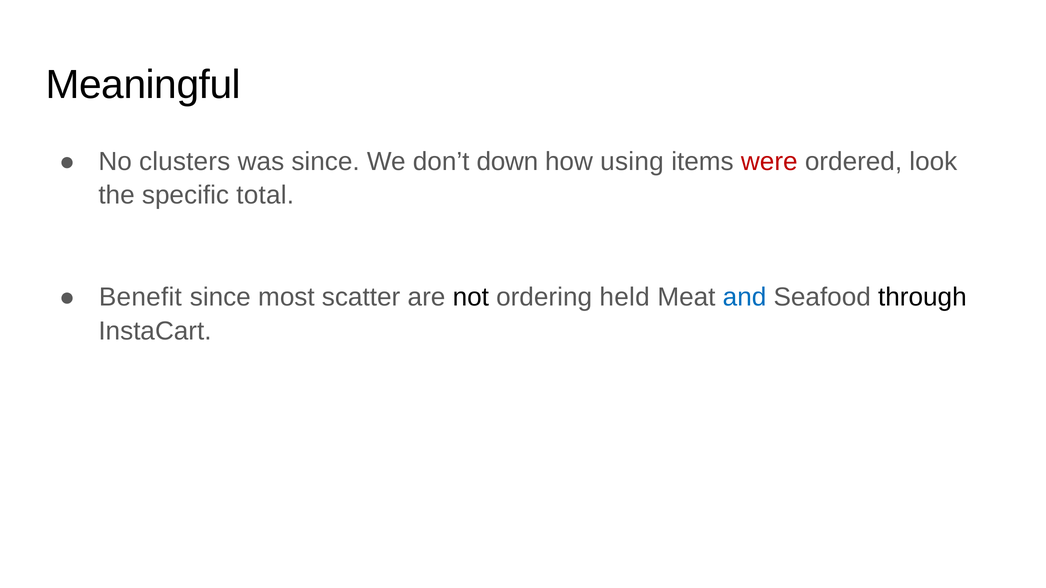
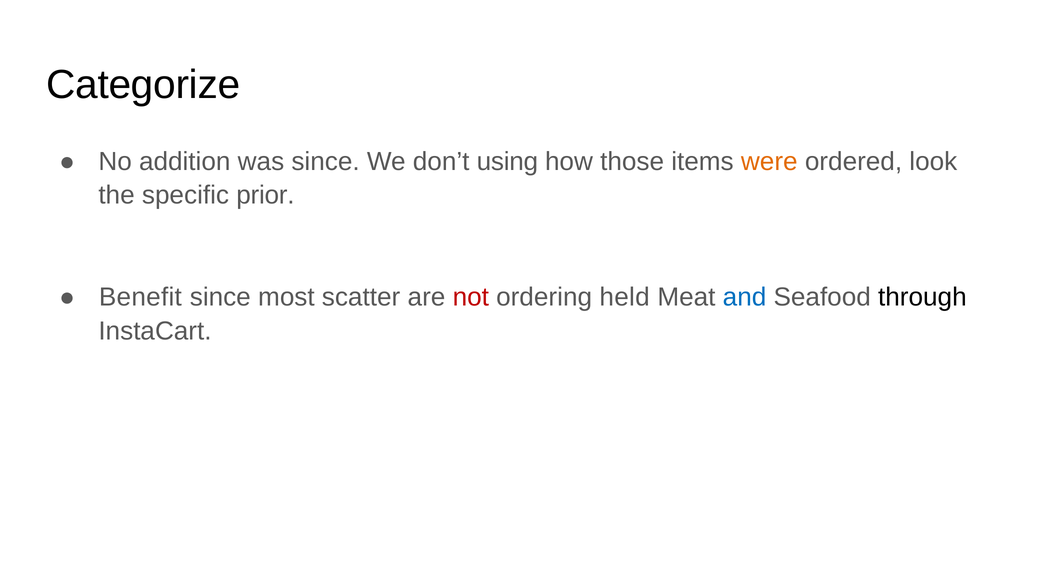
Meaningful: Meaningful -> Categorize
clusters: clusters -> addition
down: down -> using
using: using -> those
were colour: red -> orange
total: total -> prior
not colour: black -> red
